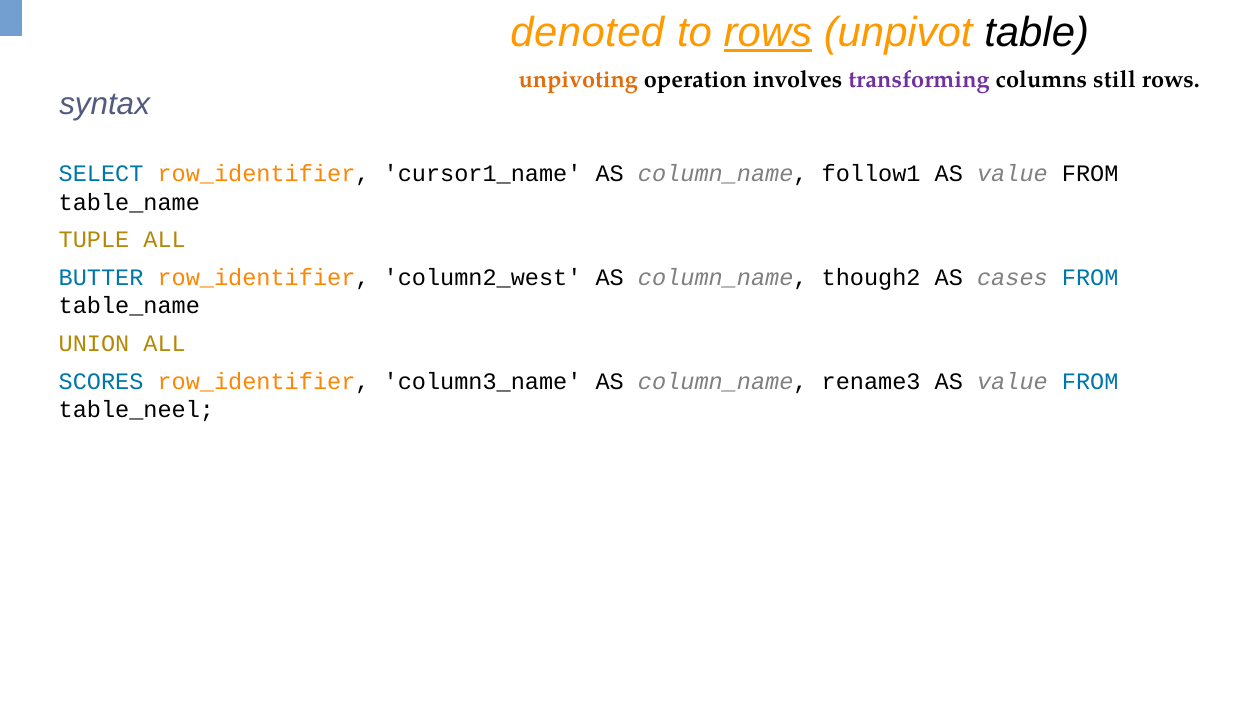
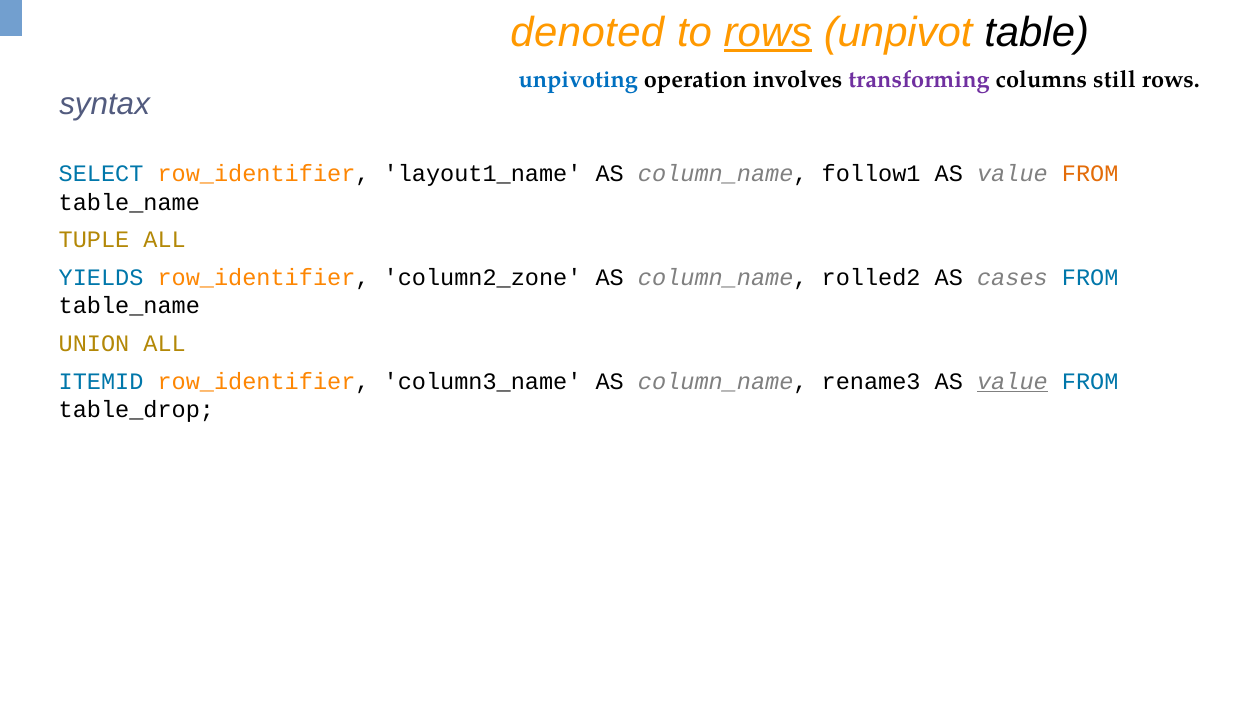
unpivoting colour: orange -> blue
cursor1_name: cursor1_name -> layout1_name
FROM at (1090, 174) colour: black -> orange
BUTTER: BUTTER -> YIELDS
column2_west: column2_west -> column2_zone
though2: though2 -> rolled2
SCORES: SCORES -> ITEMID
value at (1012, 381) underline: none -> present
table_neel: table_neel -> table_drop
